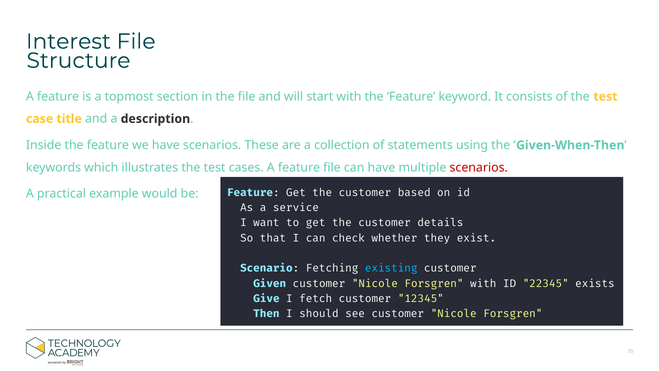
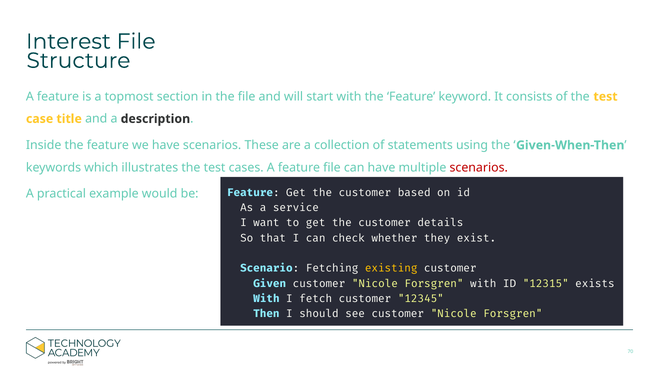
existing colour: light blue -> yellow
22345: 22345 -> 12315
Give at (266, 298): Give -> With
